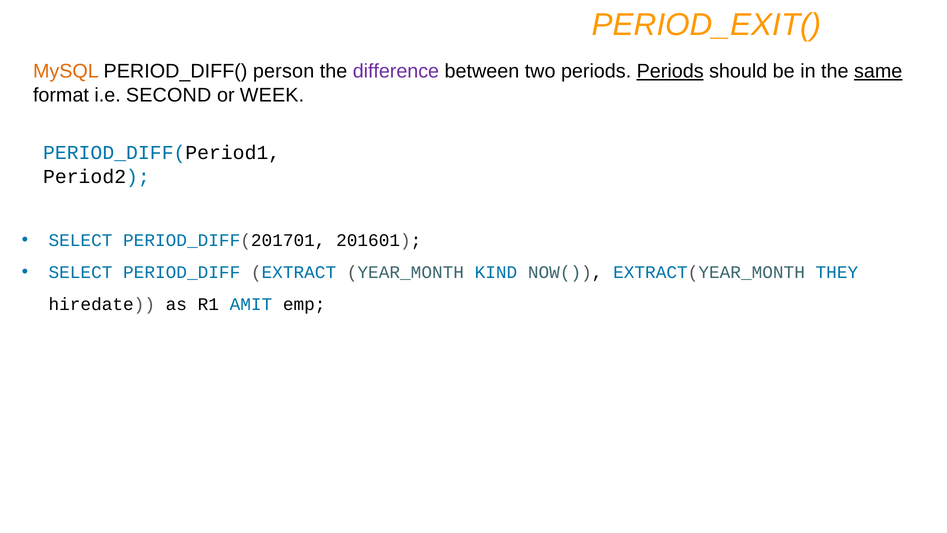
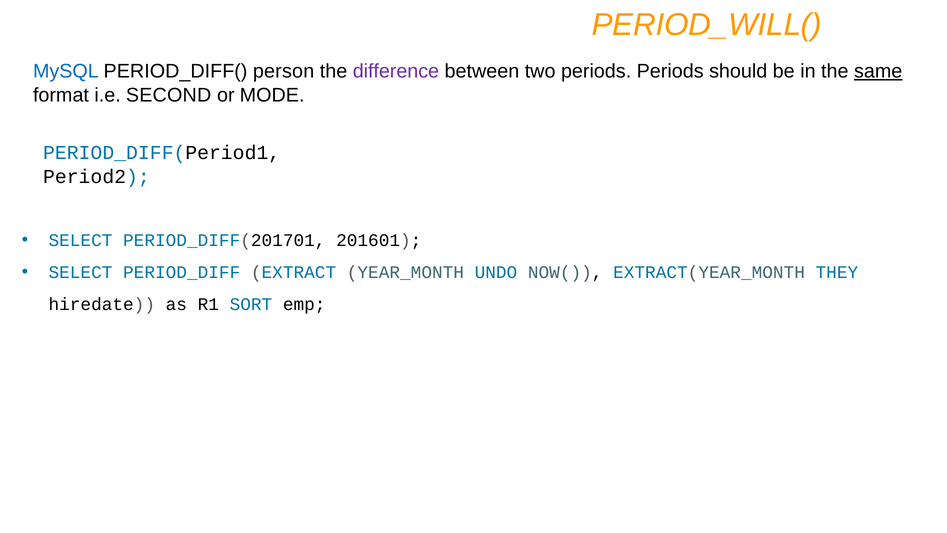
PERIOD_EXIT(: PERIOD_EXIT( -> PERIOD_WILL(
MySQL colour: orange -> blue
Periods at (670, 71) underline: present -> none
WEEK: WEEK -> MODE
KIND: KIND -> UNDO
AMIT: AMIT -> SORT
